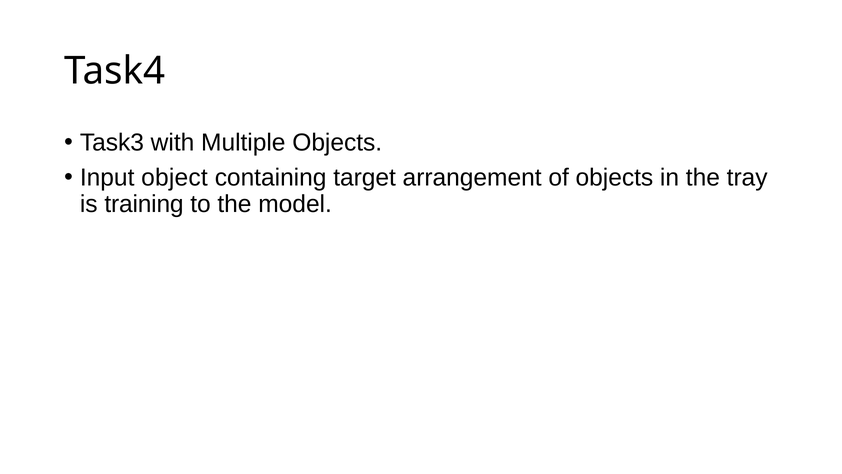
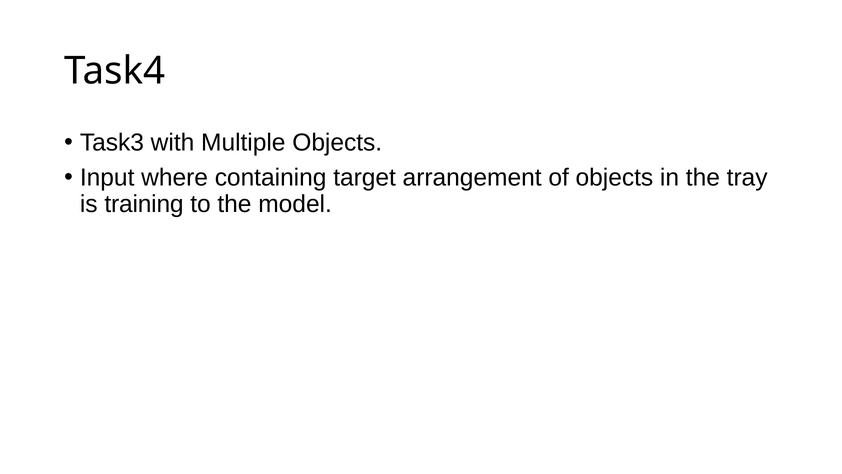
object: object -> where
